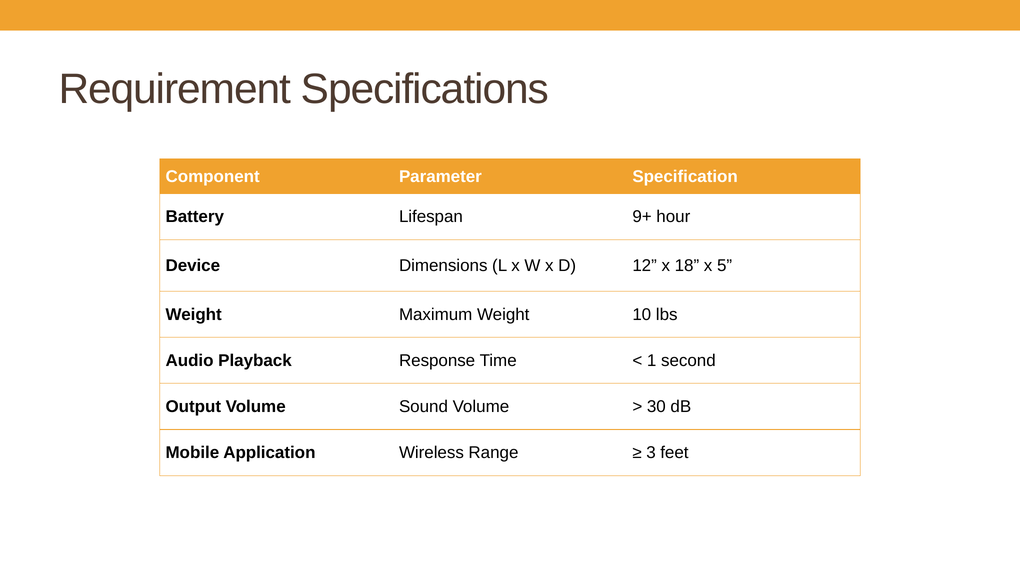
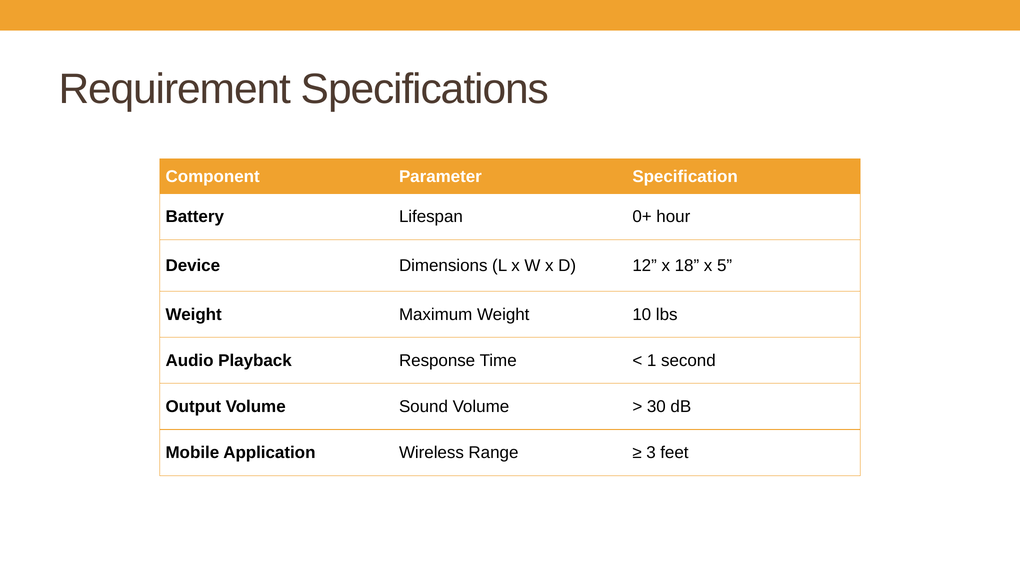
9+: 9+ -> 0+
